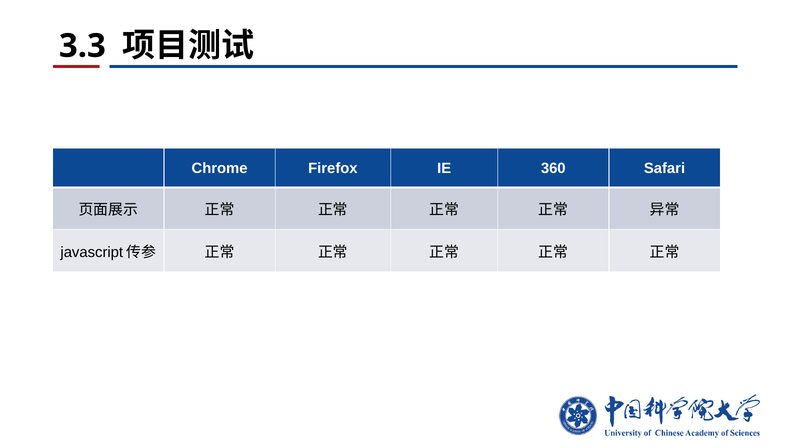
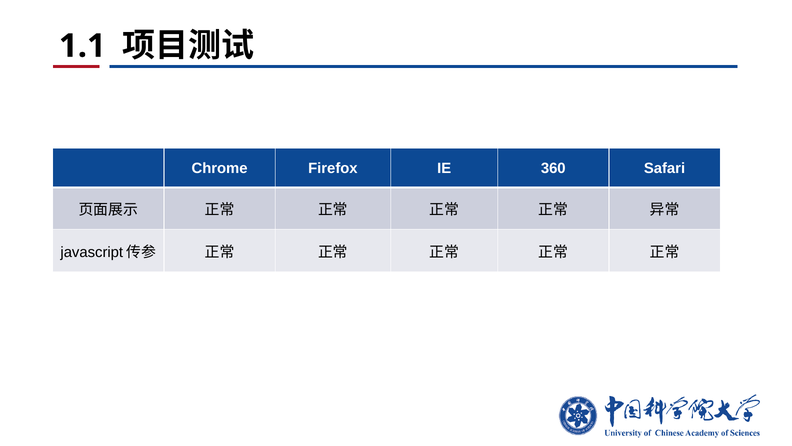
3.3: 3.3 -> 1.1
